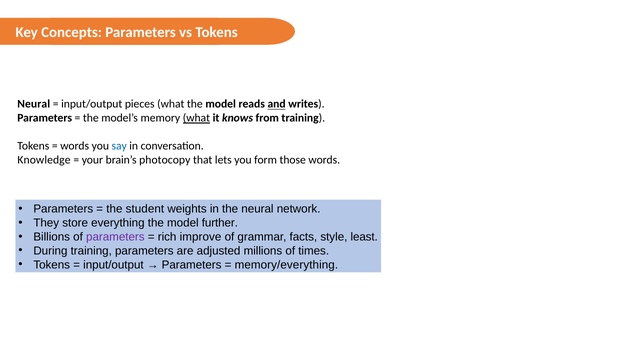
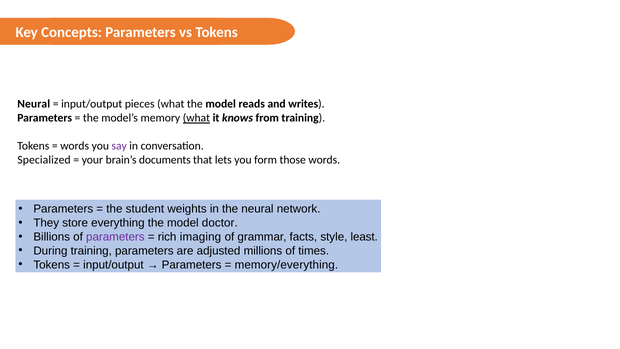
and underline: present -> none
say colour: blue -> purple
Knowledge: Knowledge -> Specialized
photocopy: photocopy -> documents
further: further -> doctor
improve: improve -> imaging
